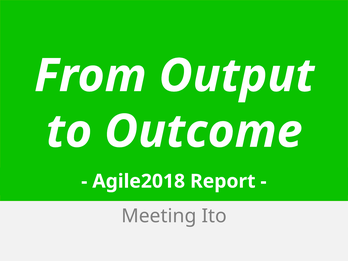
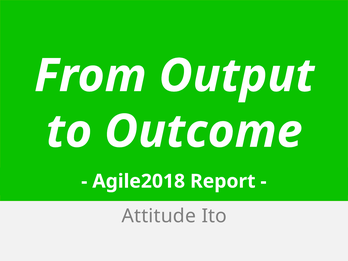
Meeting: Meeting -> Attitude
